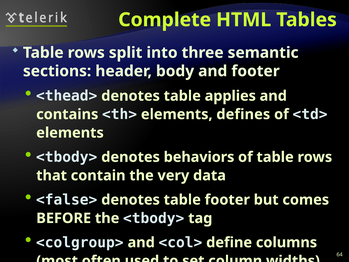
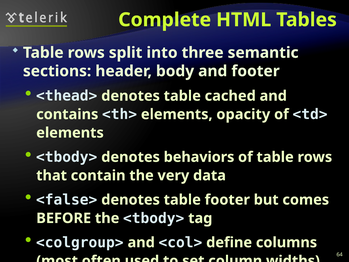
applies: applies -> cached
defines: defines -> opacity
